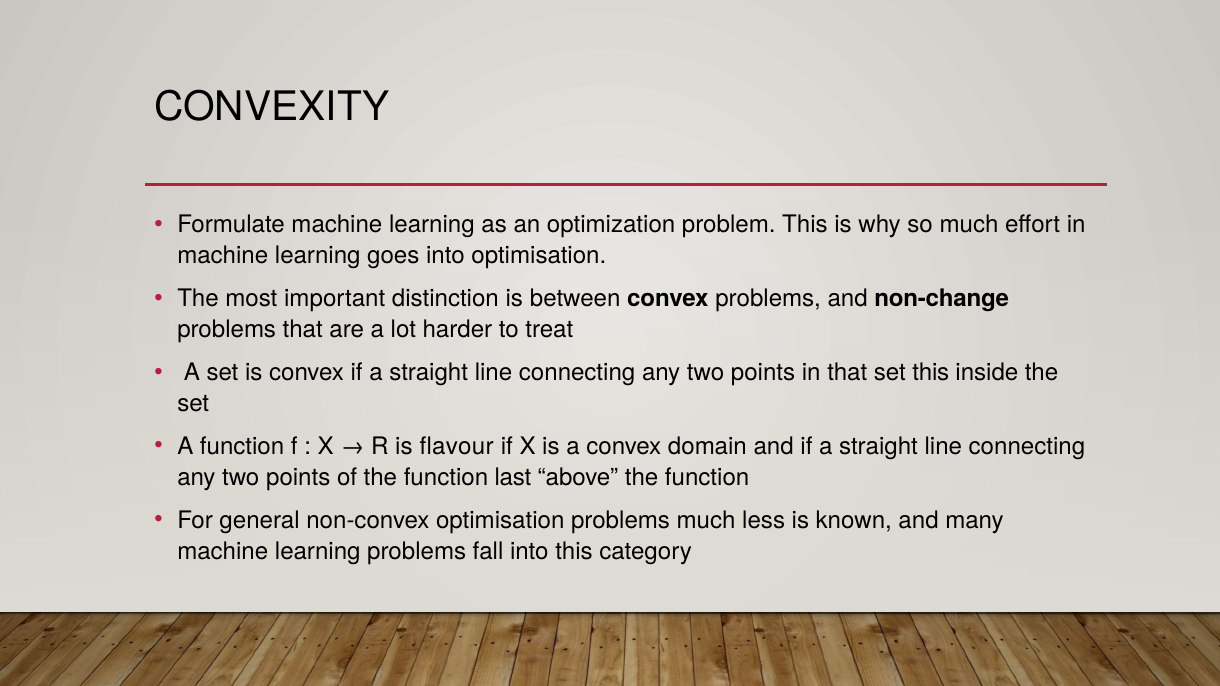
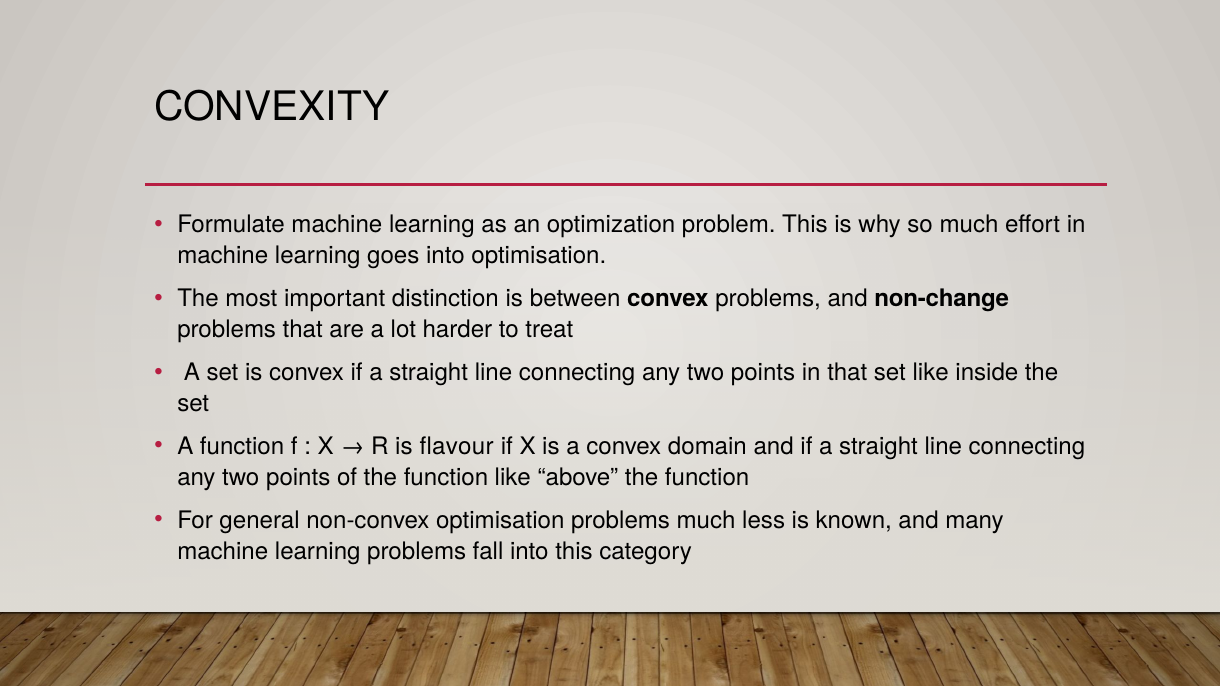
set this: this -> like
function last: last -> like
